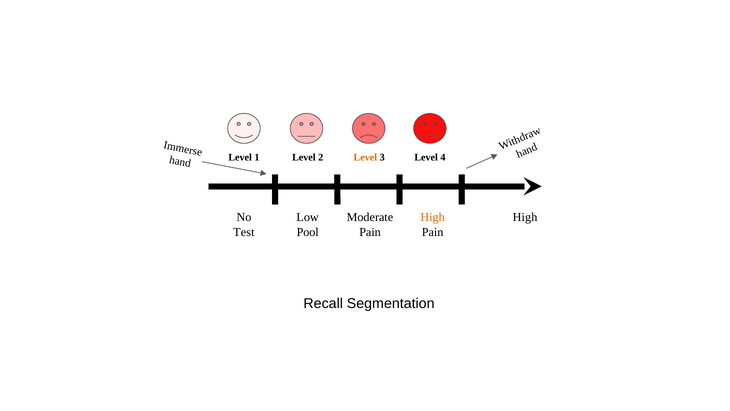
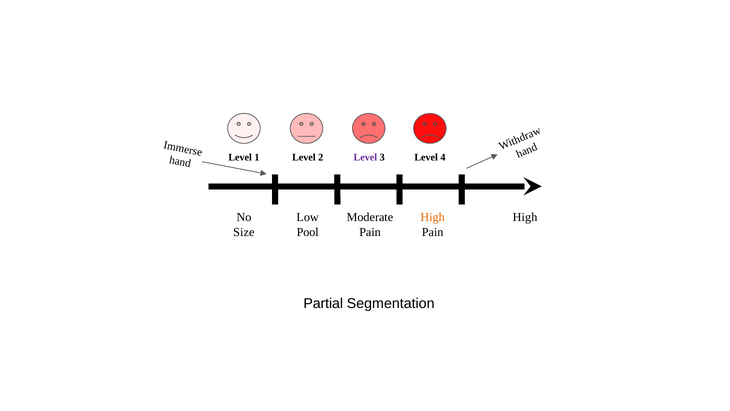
Level at (365, 157) colour: orange -> purple
Test: Test -> Size
Recall: Recall -> Partial
